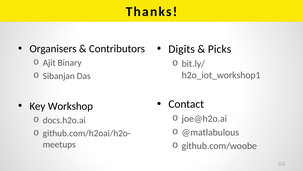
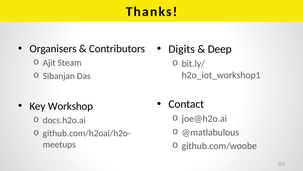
Picks: Picks -> Deep
Binary: Binary -> Steam
